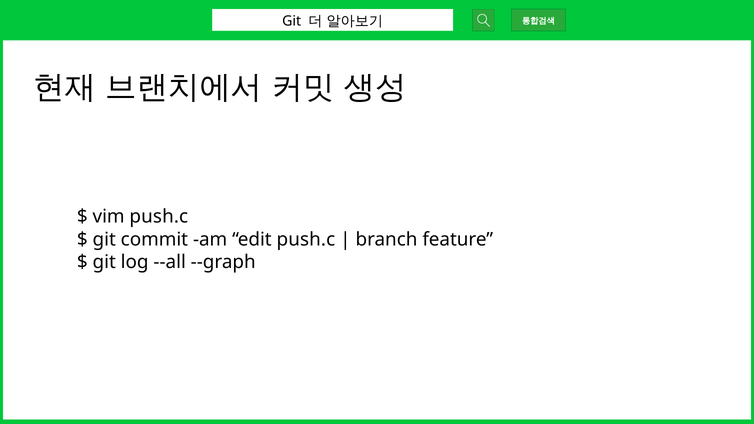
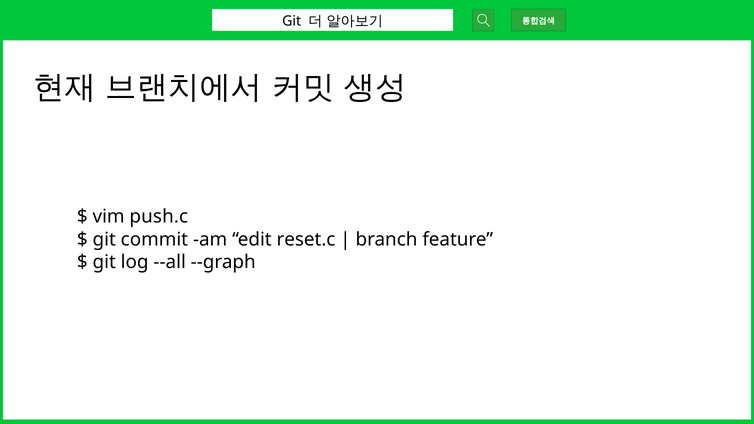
edit push.c: push.c -> reset.c
